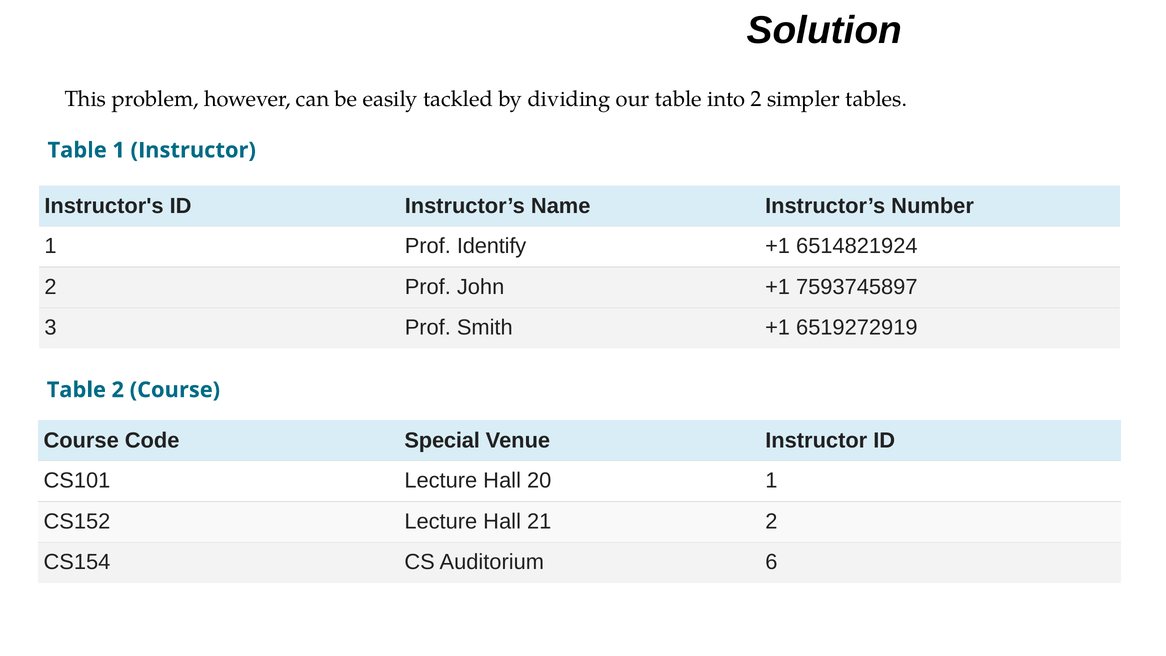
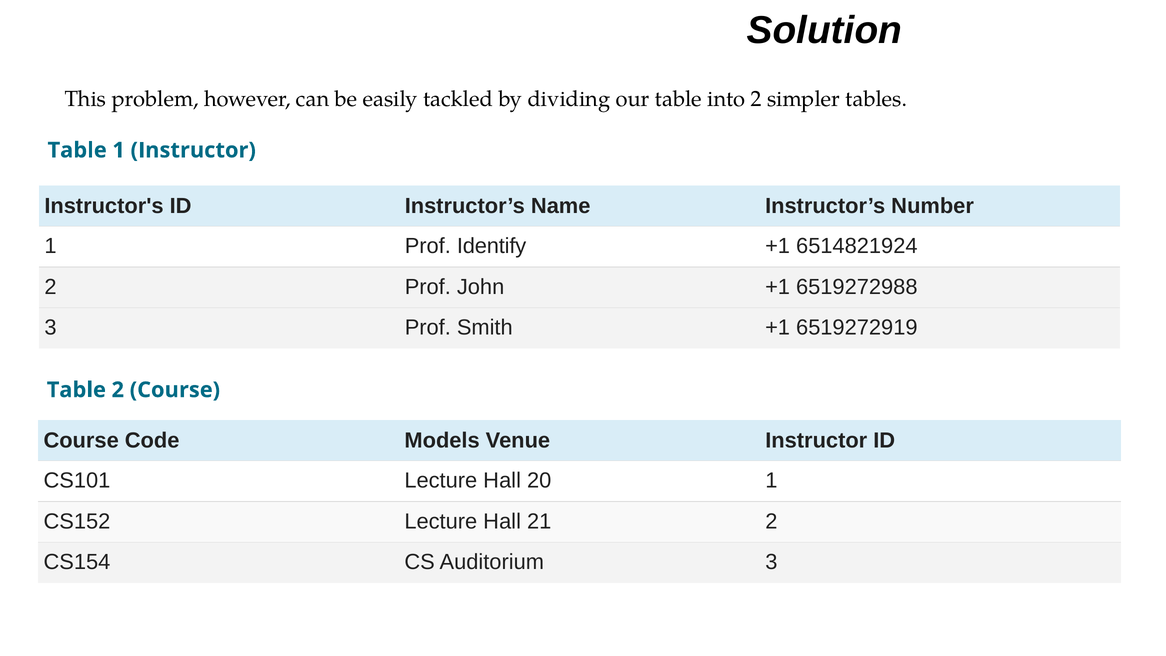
7593745897: 7593745897 -> 6519272988
Special: Special -> Models
Auditorium 6: 6 -> 3
